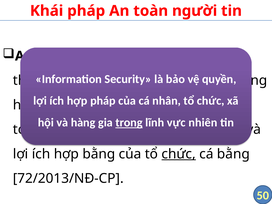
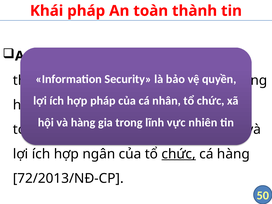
người: người -> thành
trong underline: present -> none
hợp bằng: bằng -> ngân
cá bằng: bằng -> hàng
